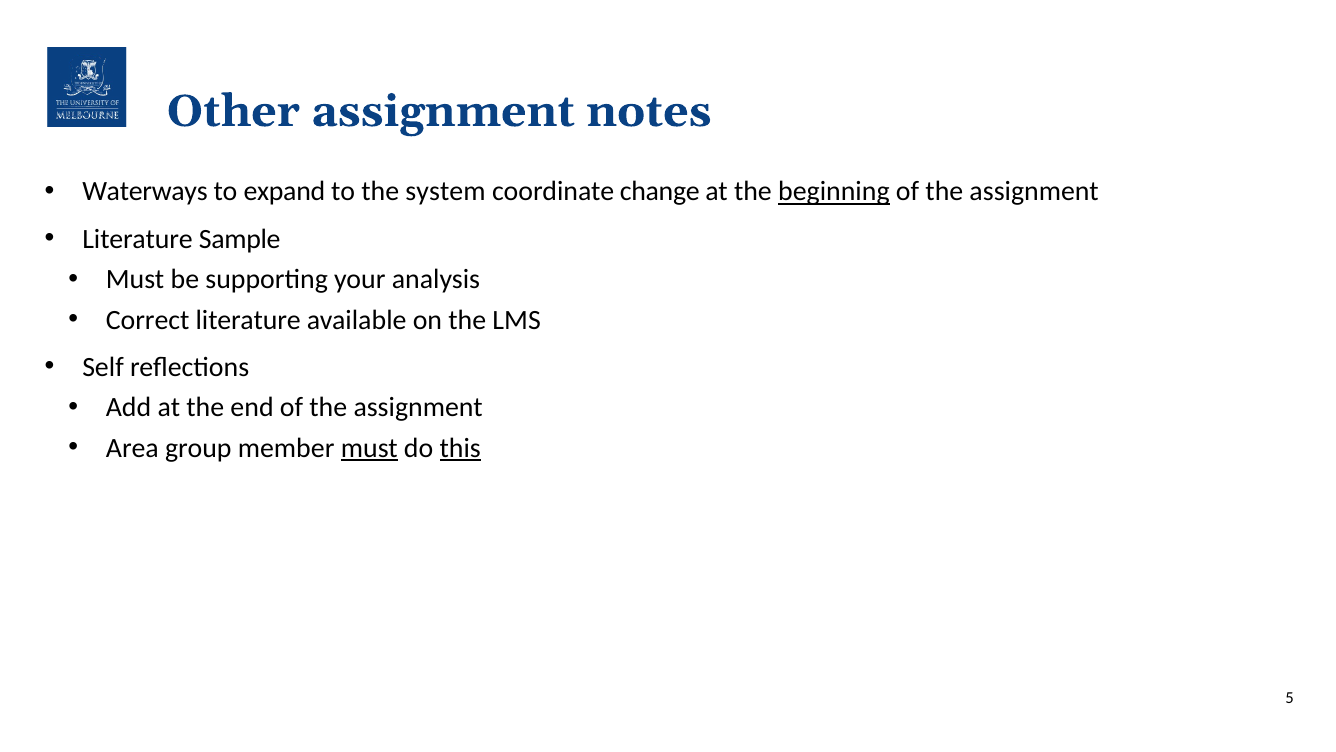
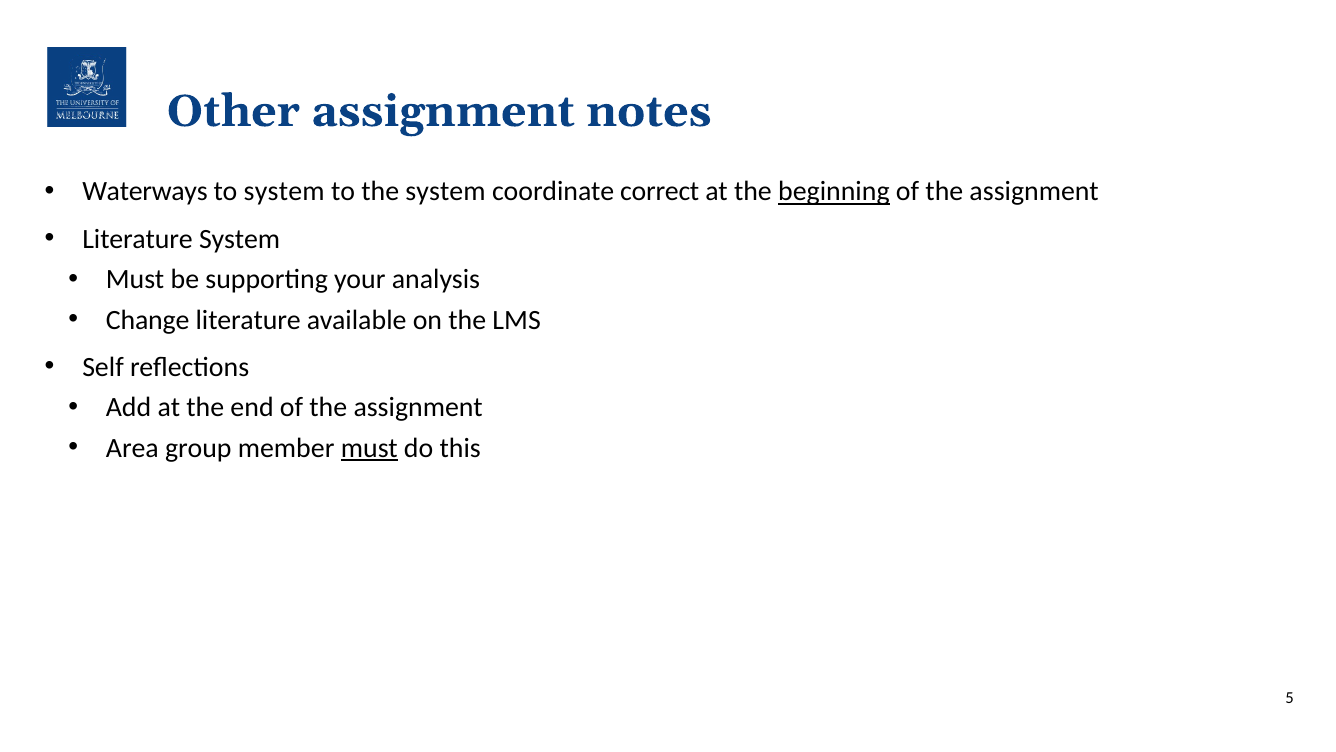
to expand: expand -> system
change: change -> correct
Literature Sample: Sample -> System
Correct: Correct -> Change
this underline: present -> none
